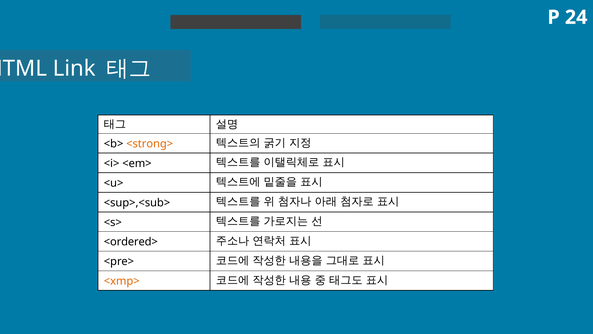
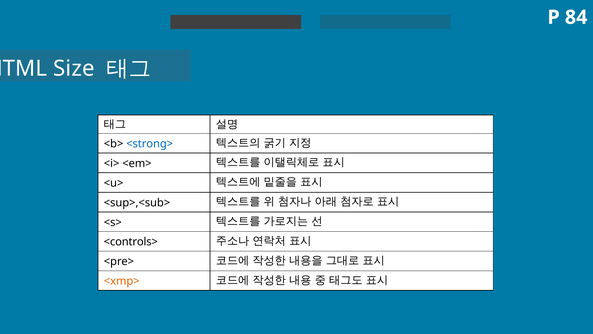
24: 24 -> 84
Link: Link -> Size
<strong> colour: orange -> blue
<ordered>: <ordered> -> <controls>
